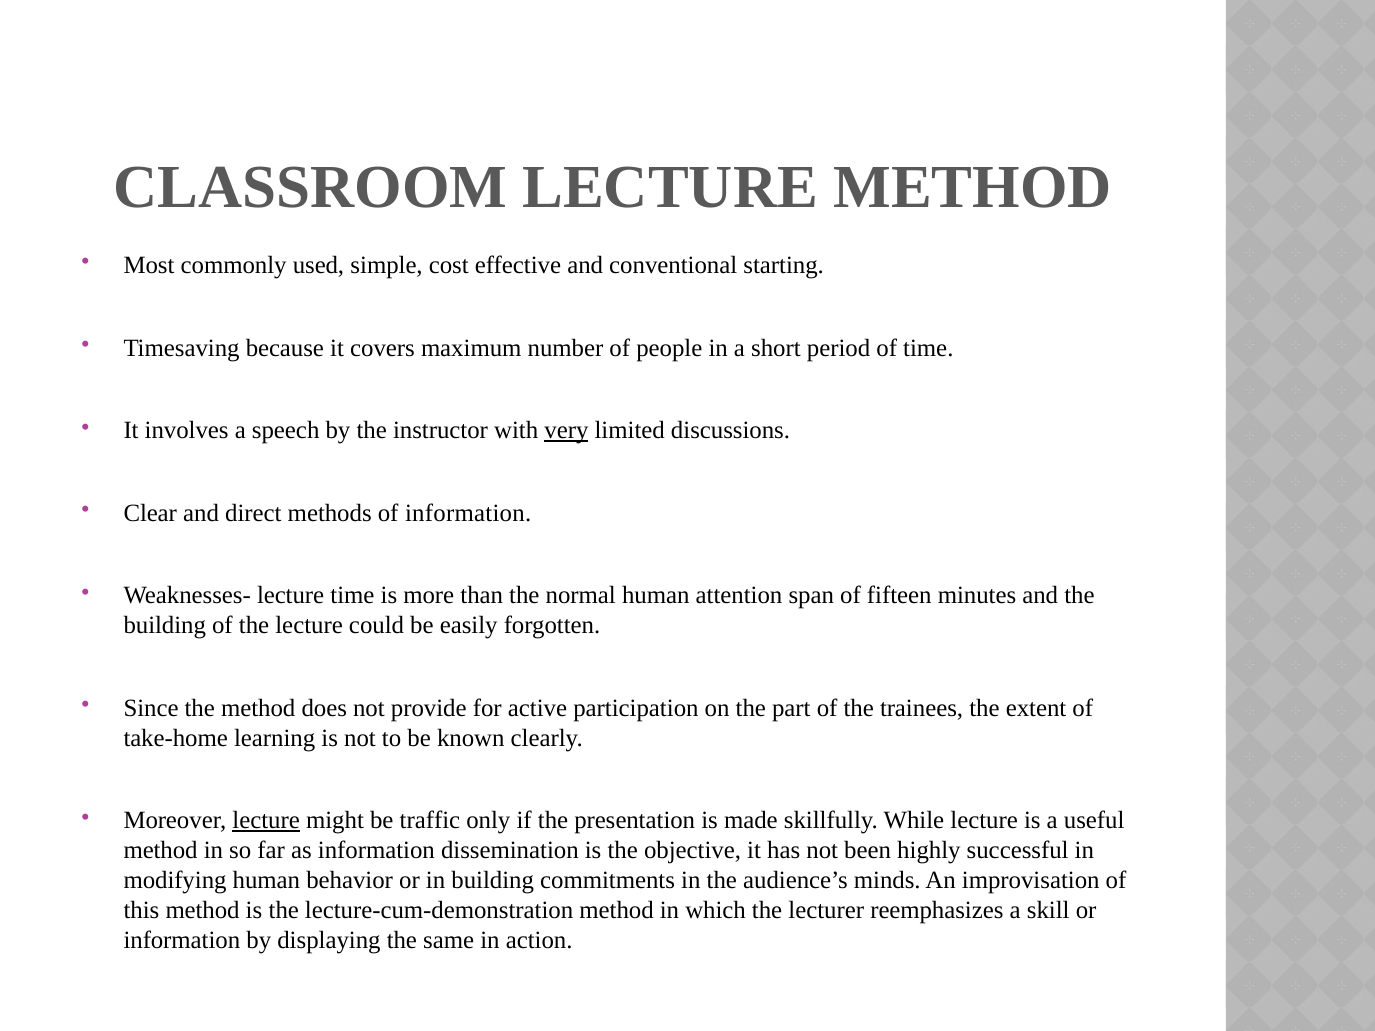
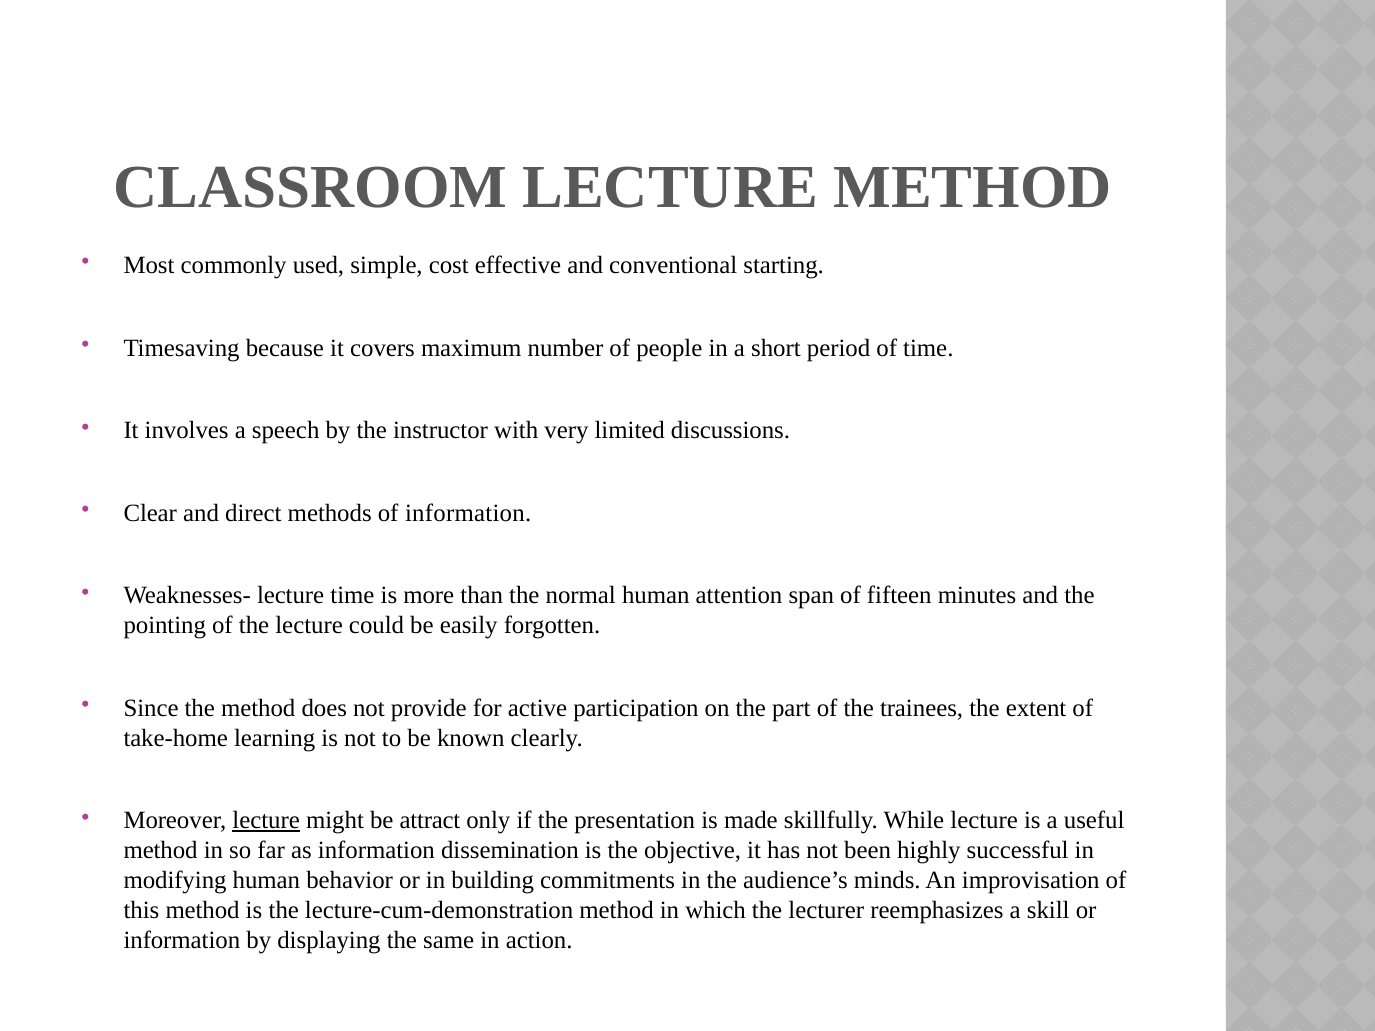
very underline: present -> none
building at (165, 626): building -> pointing
traffic: traffic -> attract
